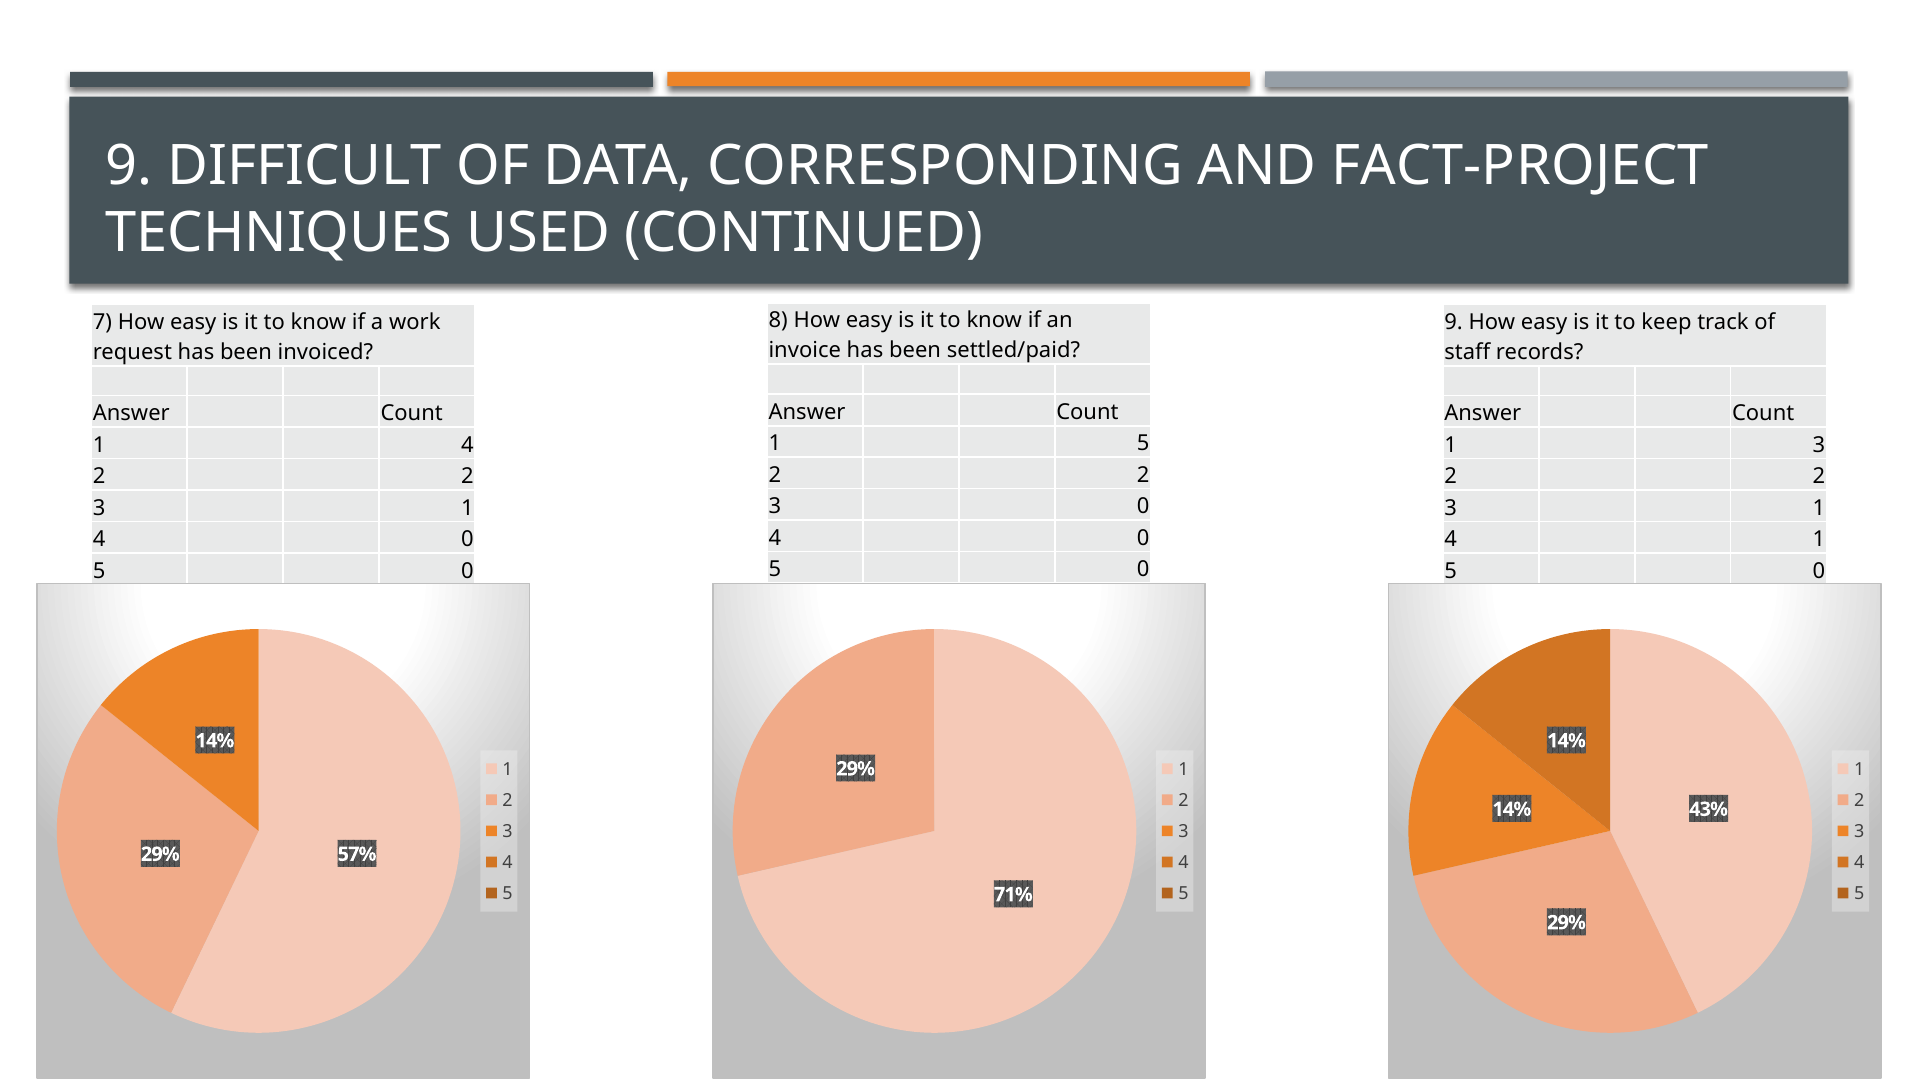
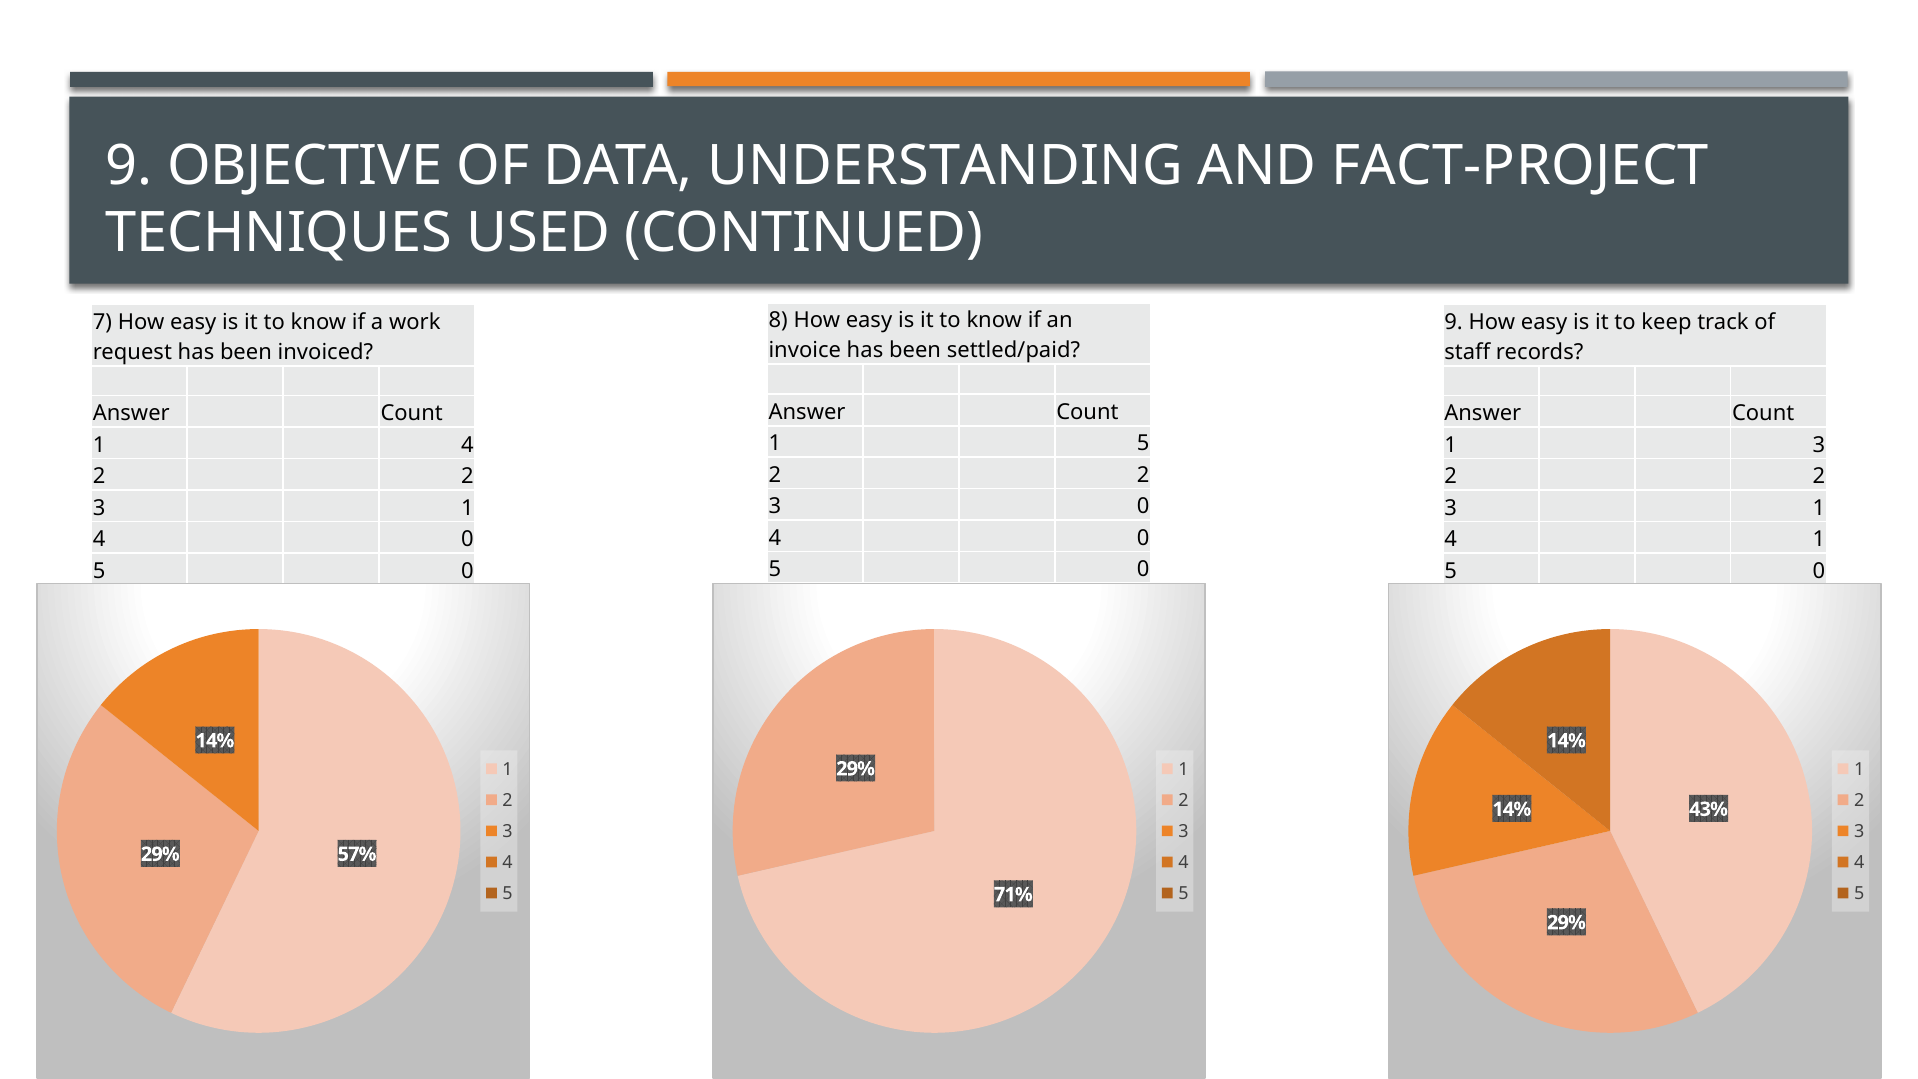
DIFFICULT: DIFFICULT -> OBJECTIVE
CORRESPONDING: CORRESPONDING -> UNDERSTANDING
